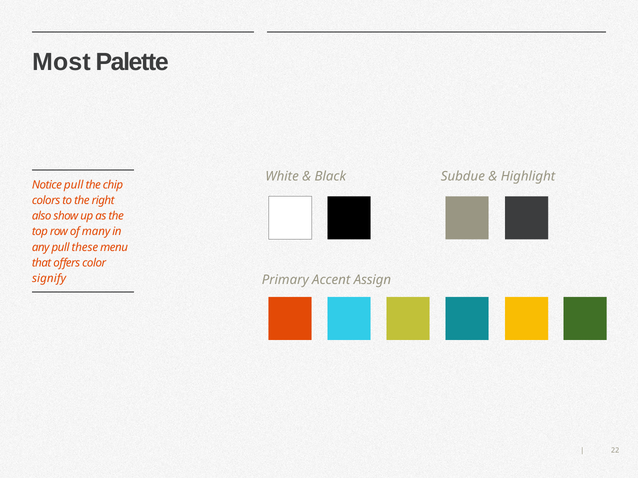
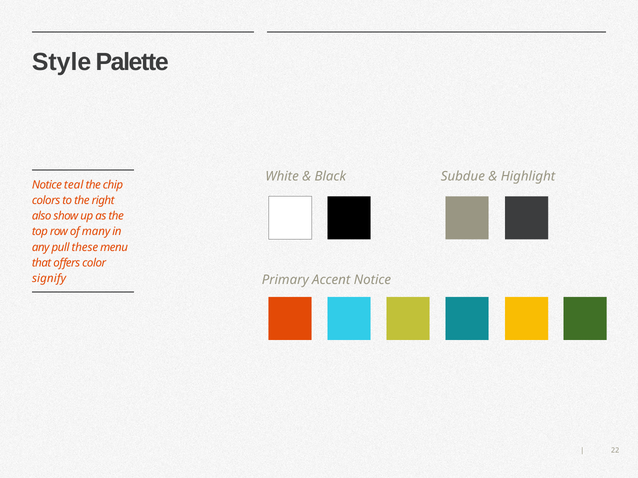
Most: Most -> Style
Notice pull: pull -> teal
Accent Assign: Assign -> Notice
